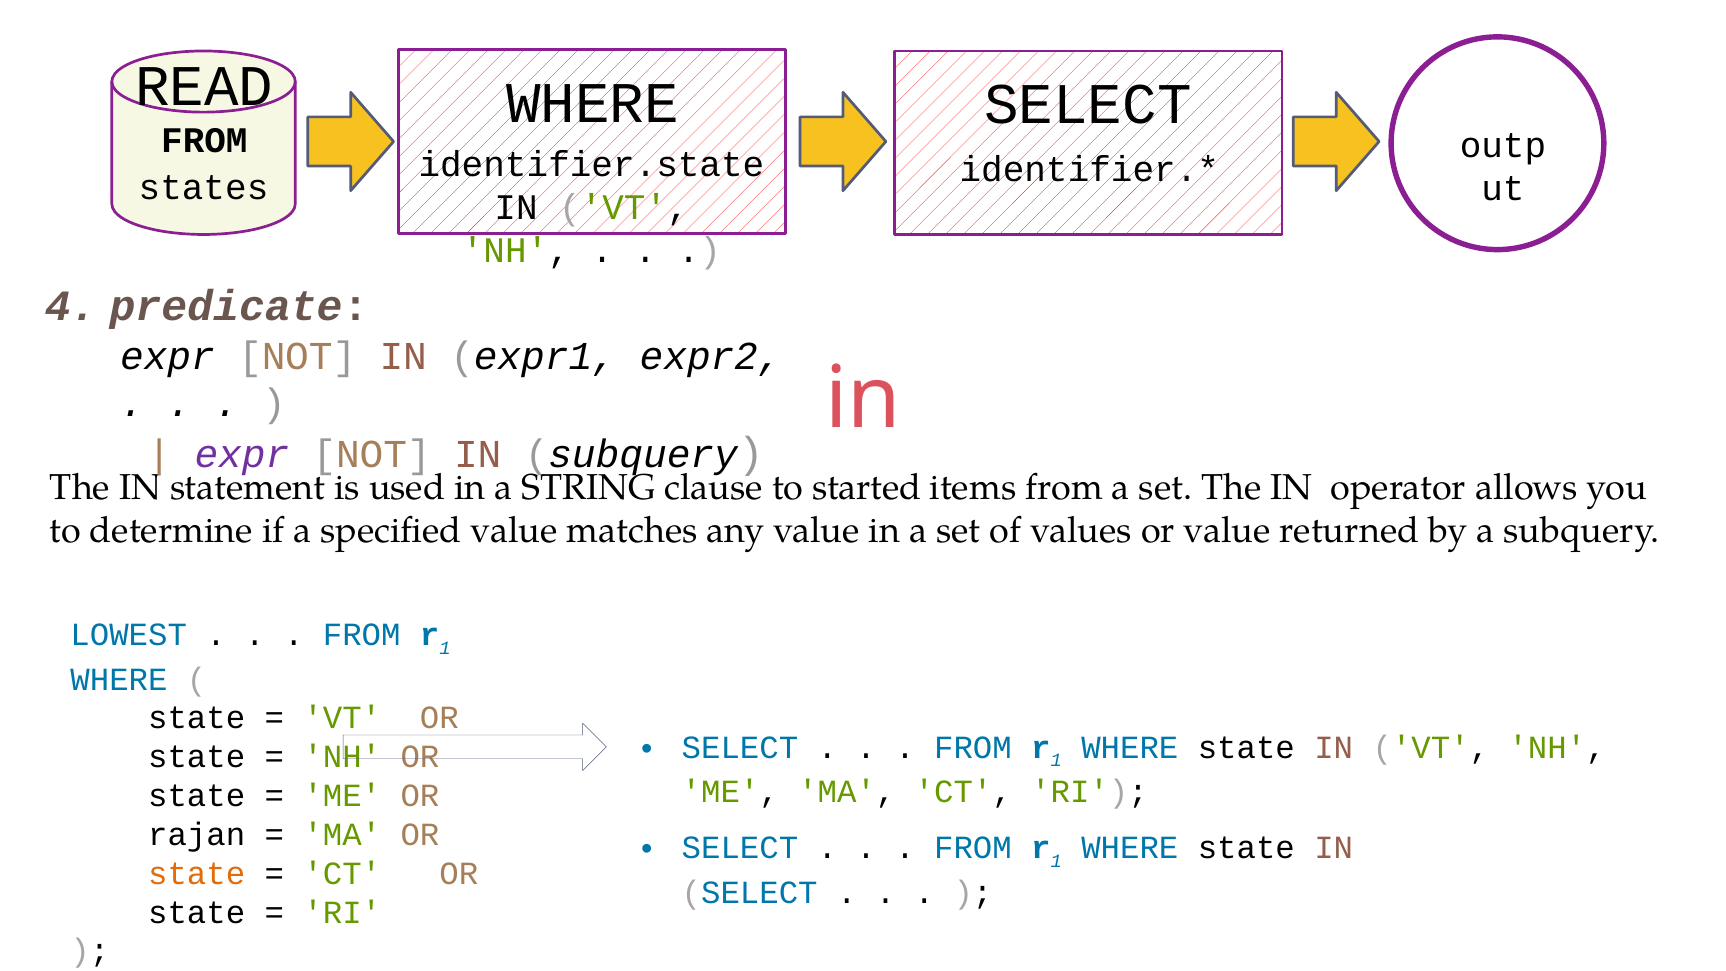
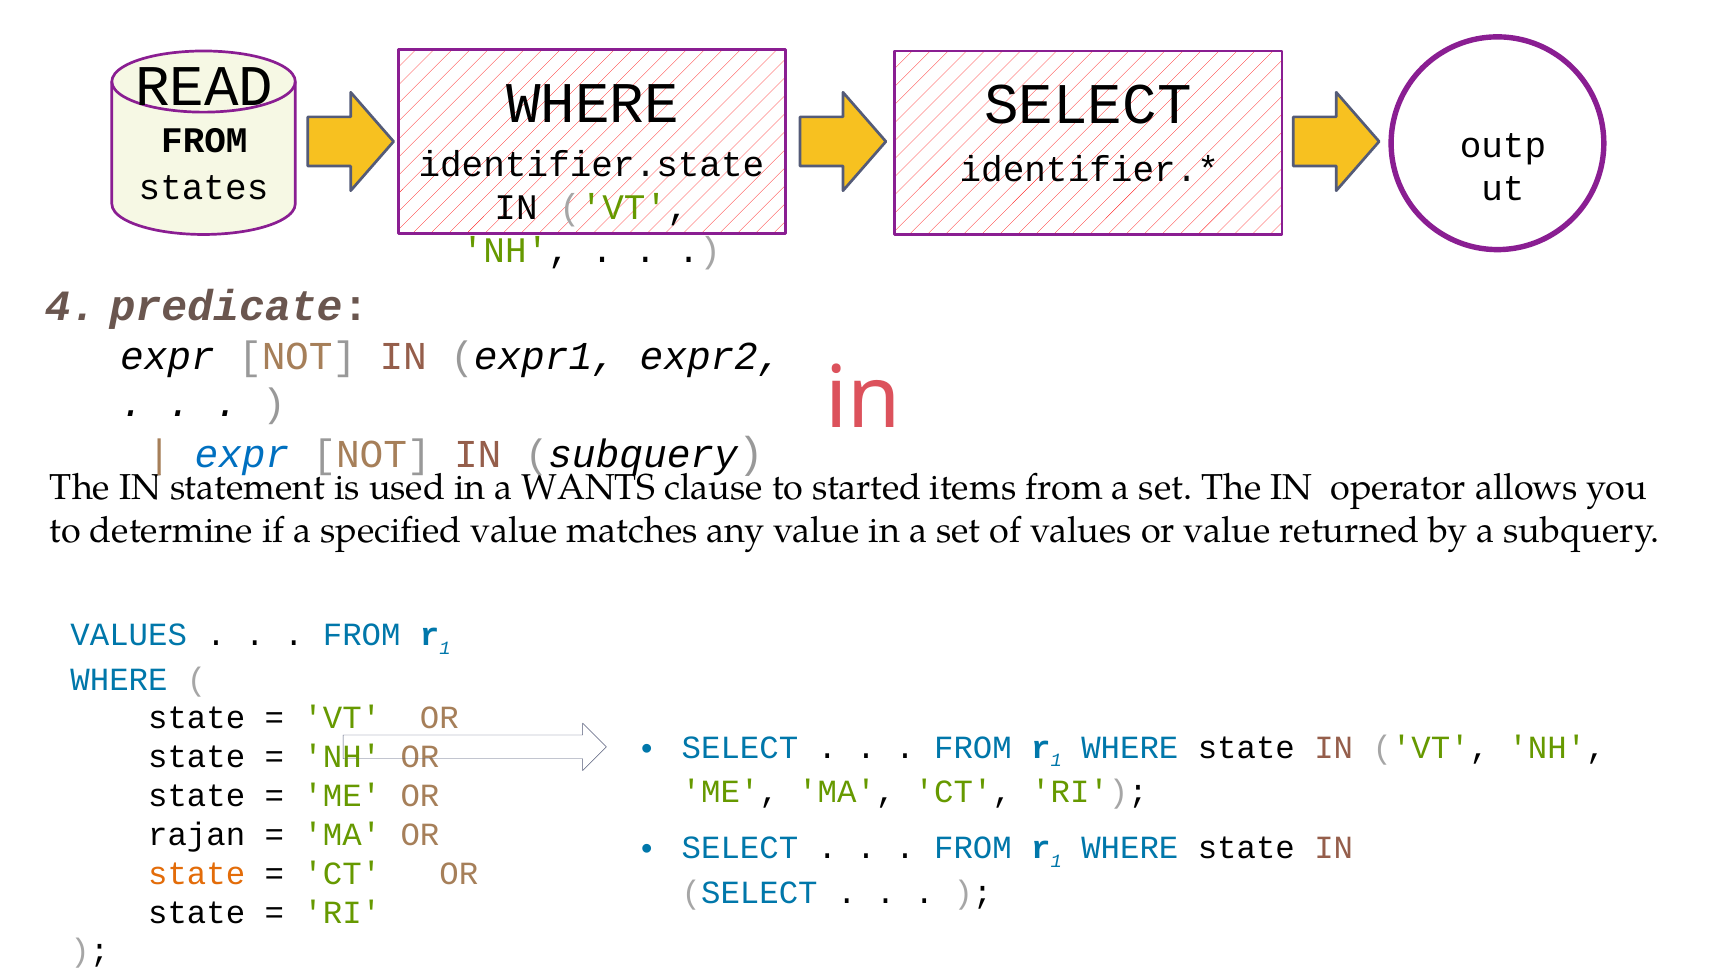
expr at (242, 454) colour: purple -> blue
STRING: STRING -> WANTS
LOWEST at (129, 635): LOWEST -> VALUES
